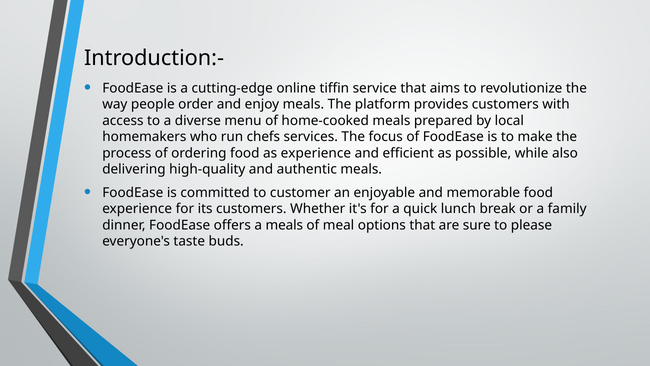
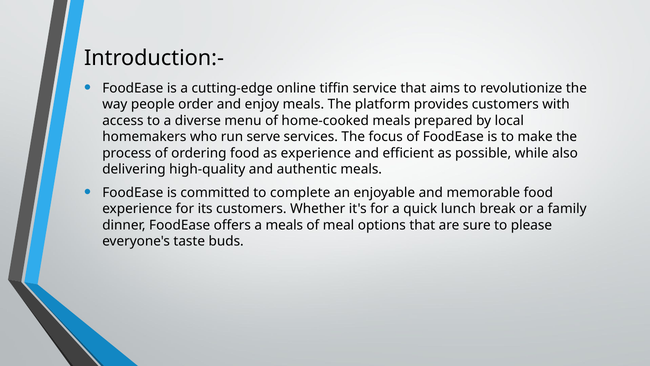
chefs: chefs -> serve
customer: customer -> complete
